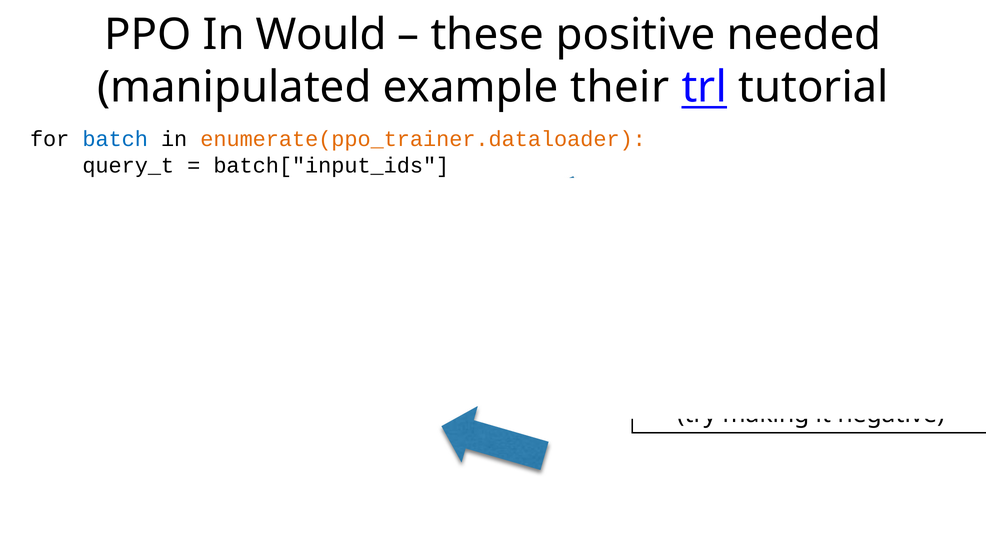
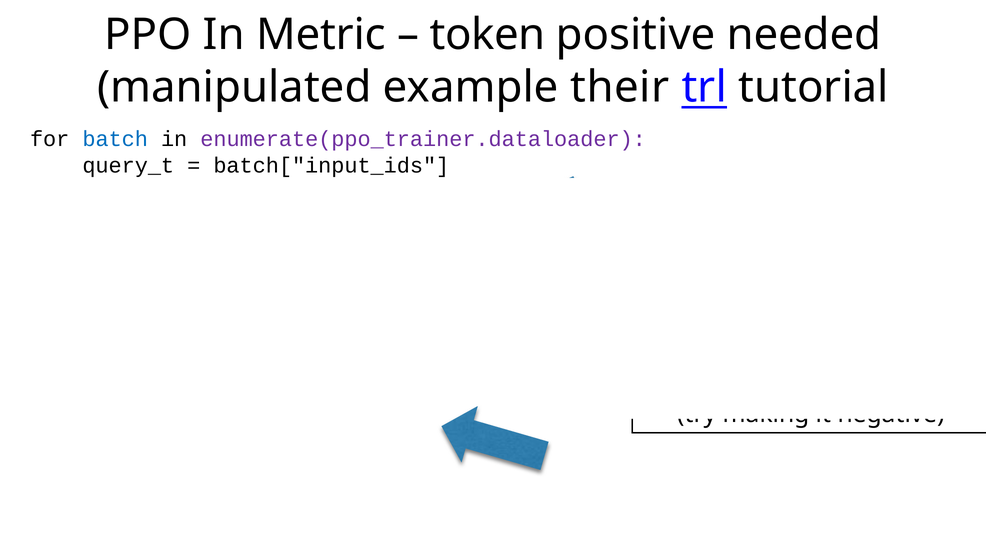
Would: Would -> Metric
these: these -> token
enumerate(ppo_trainer.dataloader colour: orange -> purple
